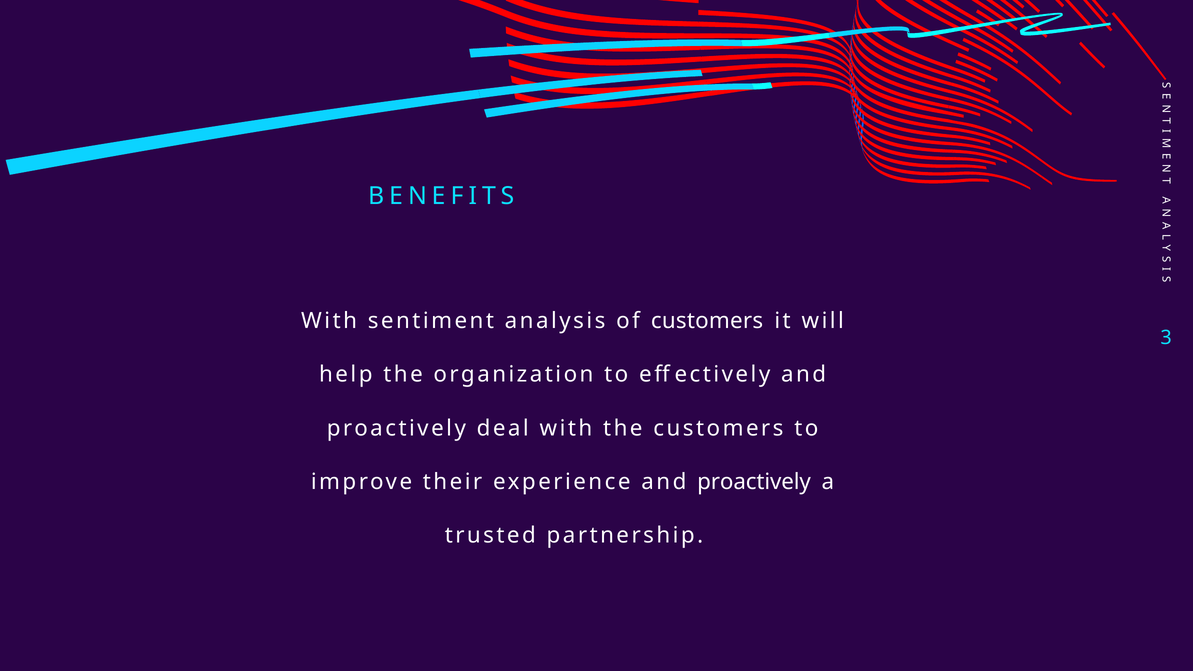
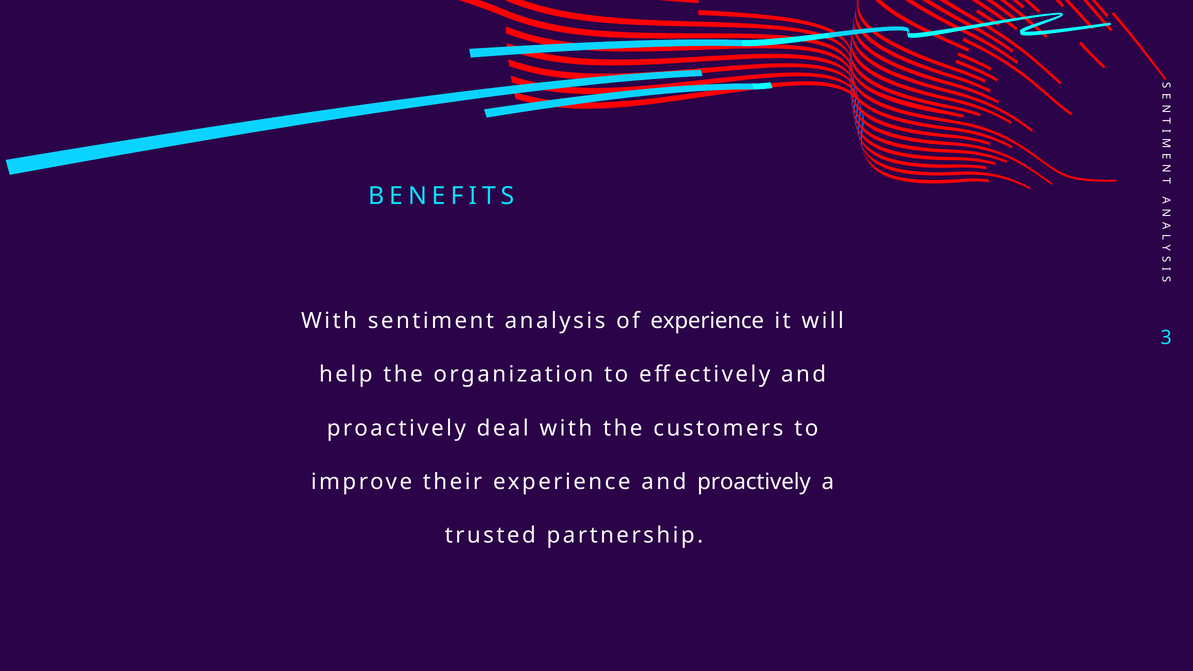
of customers: customers -> experience
